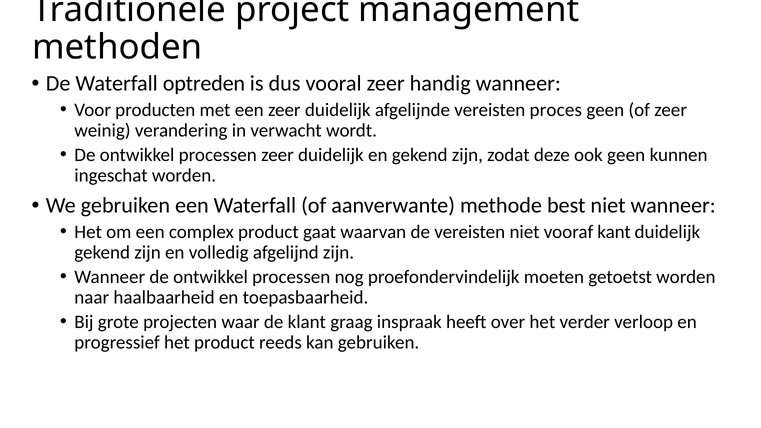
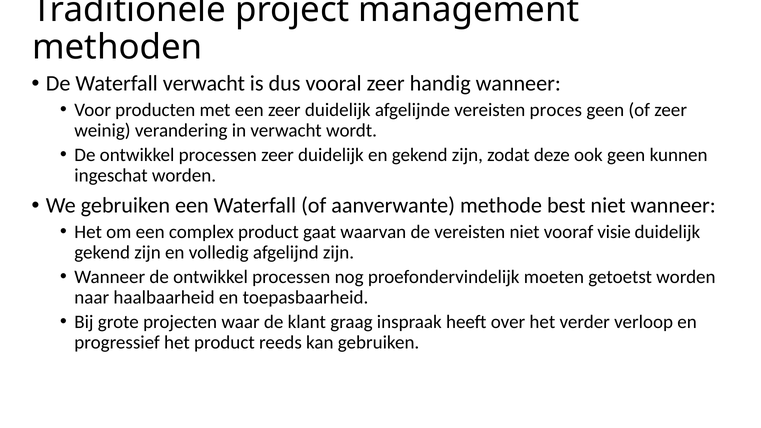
Waterfall optreden: optreden -> verwacht
kant: kant -> visie
